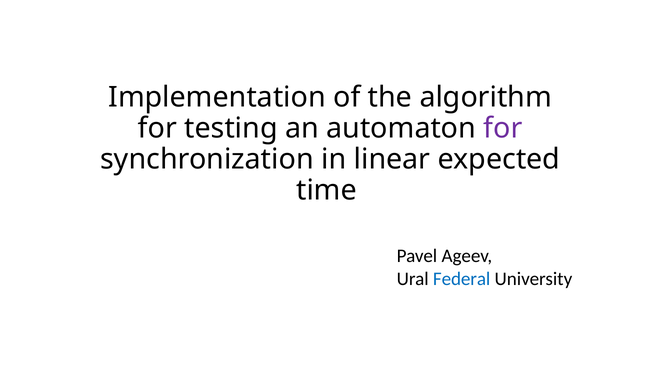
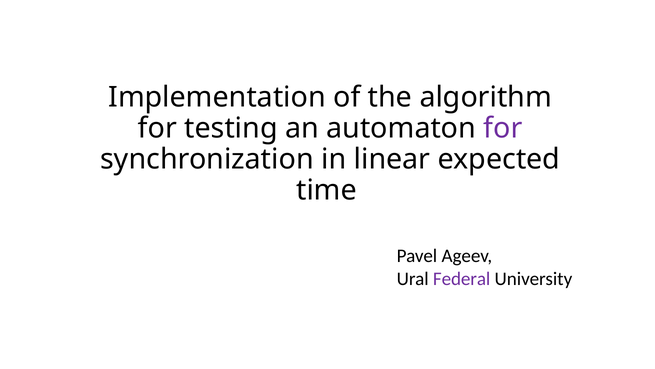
Federal colour: blue -> purple
